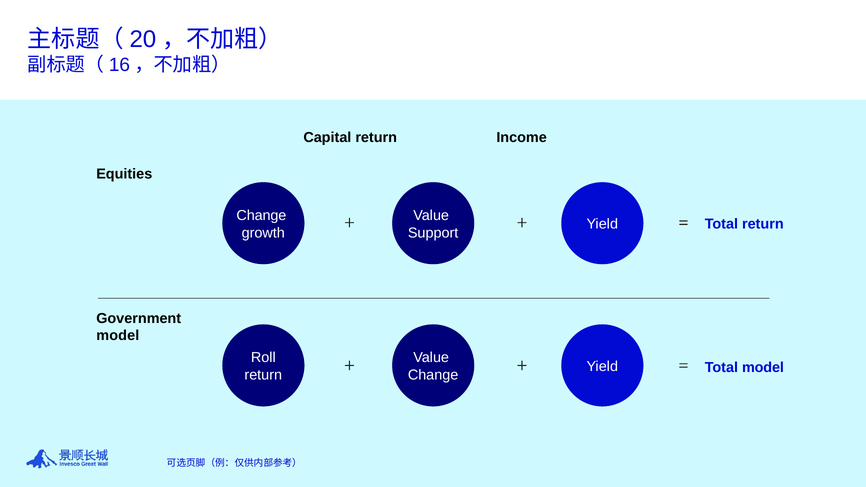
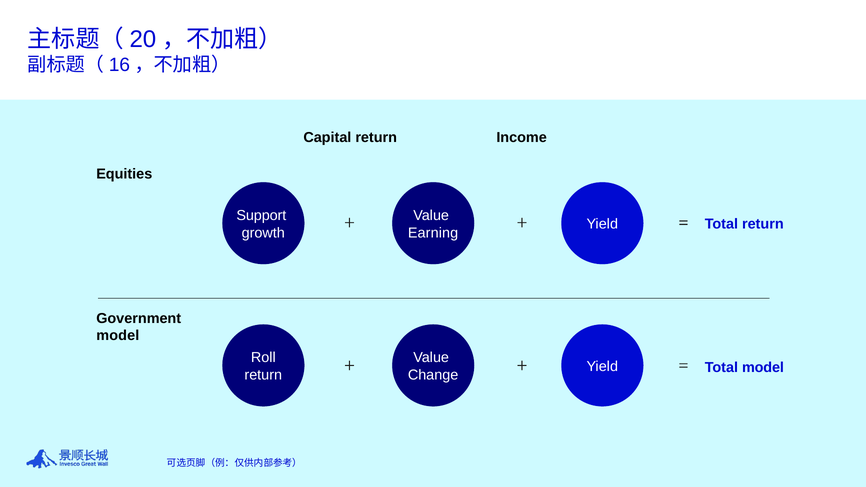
Change at (261, 216): Change -> Support
Support: Support -> Earning
